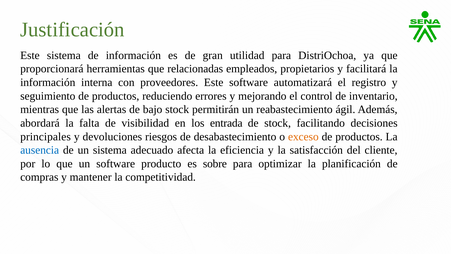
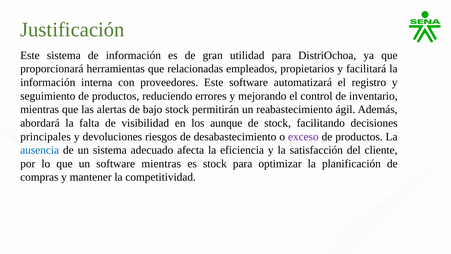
entrada: entrada -> aunque
exceso colour: orange -> purple
software producto: producto -> mientras
es sobre: sobre -> stock
